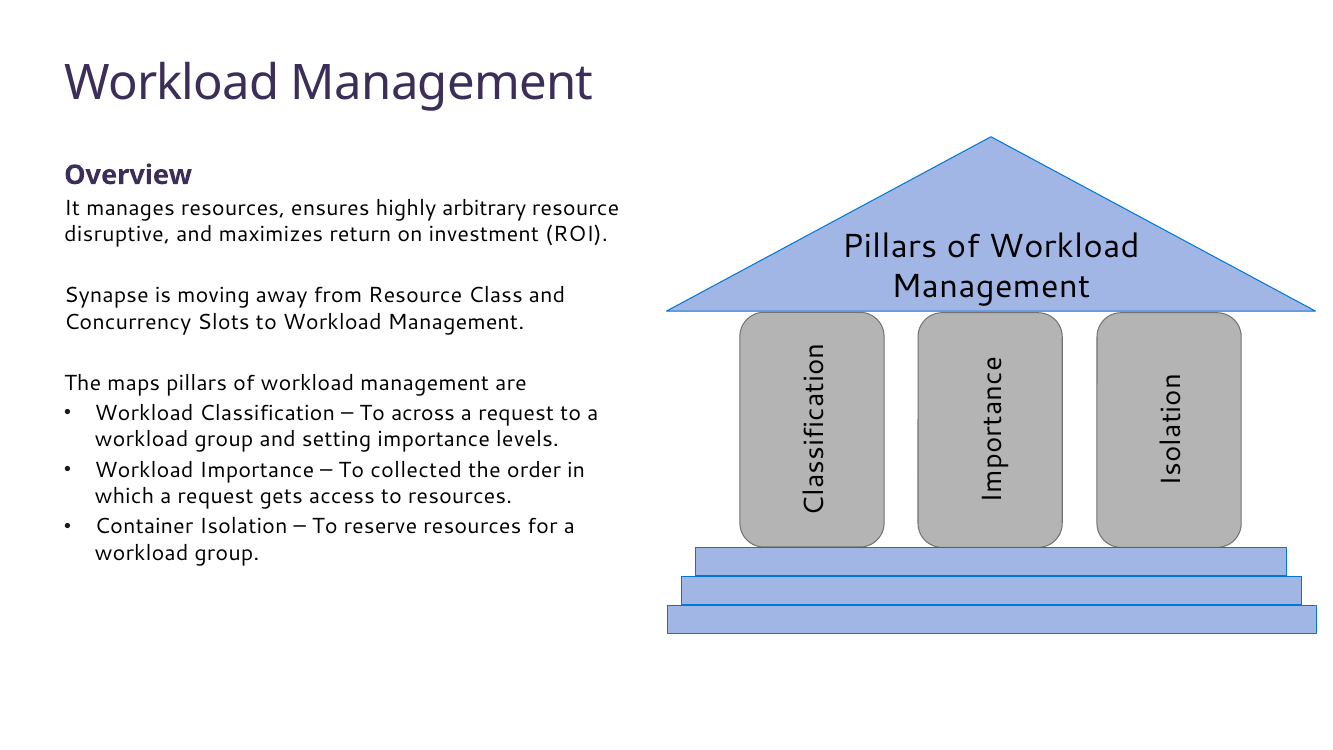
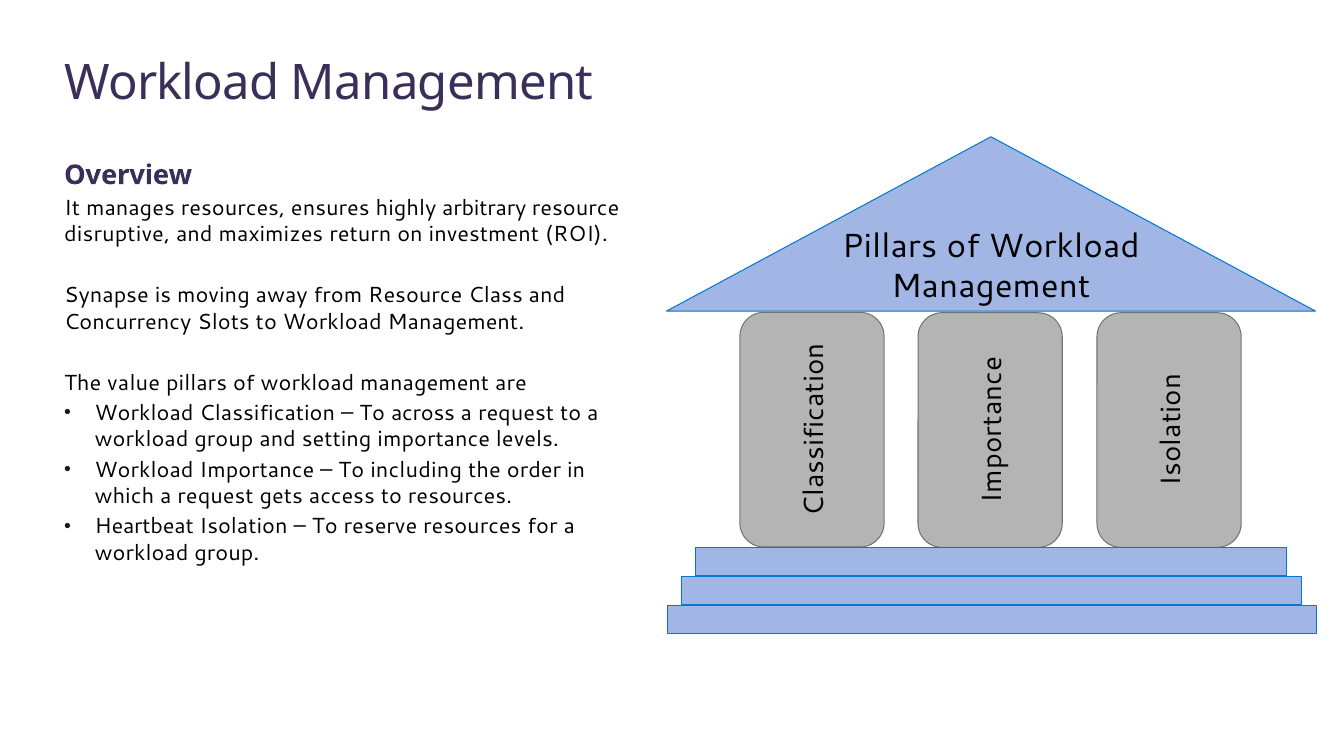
maps: maps -> value
collected: collected -> including
Container: Container -> Heartbeat
